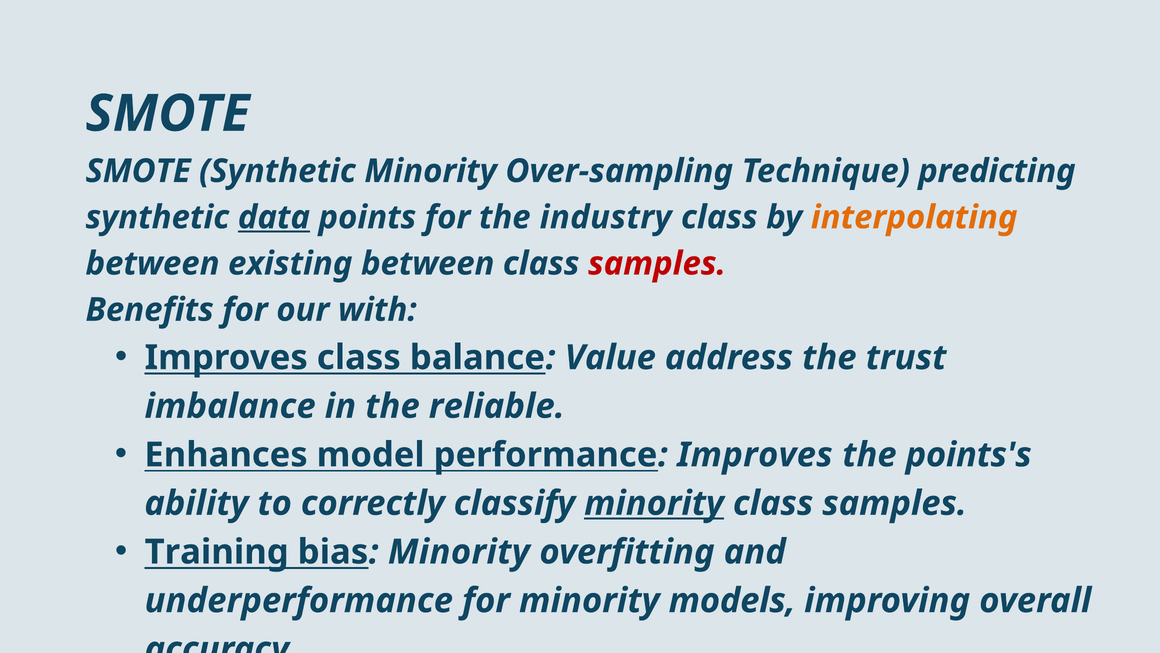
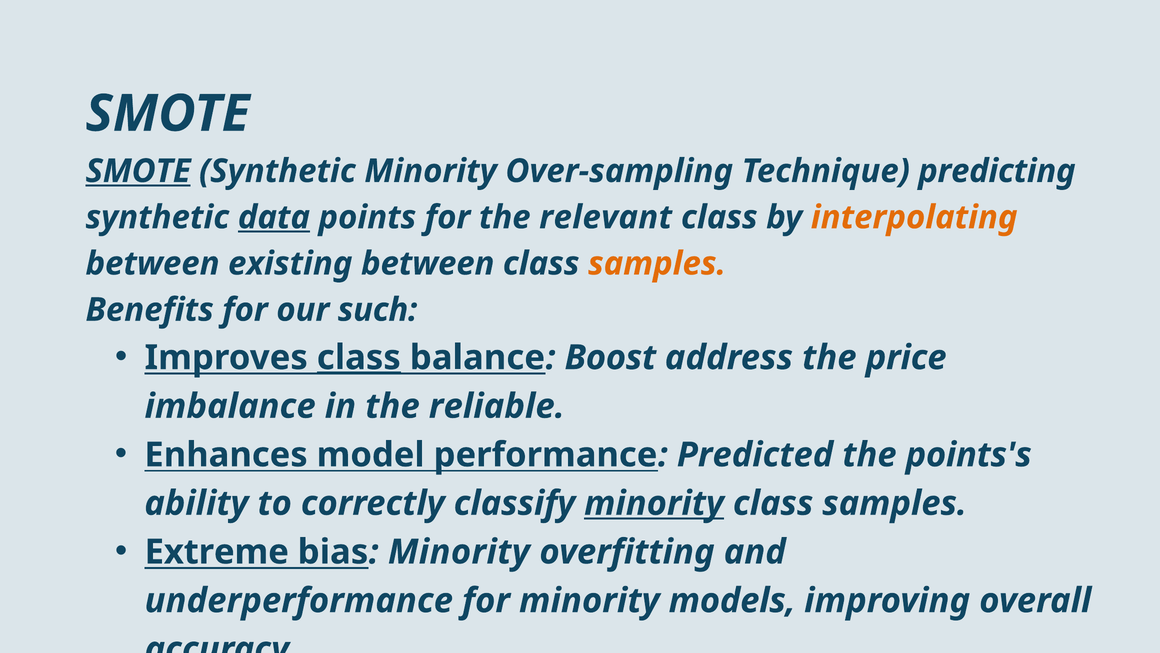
SMOTE at (138, 171) underline: none -> present
industry: industry -> relevant
samples at (657, 263) colour: red -> orange
with: with -> such
class at (359, 357) underline: none -> present
Value: Value -> Boost
trust: trust -> price
performance Improves: Improves -> Predicted
Training: Training -> Extreme
